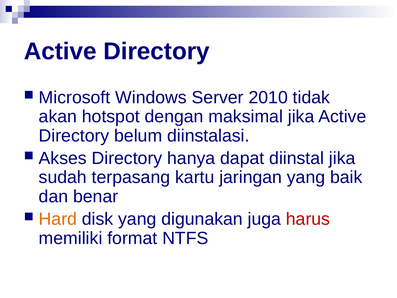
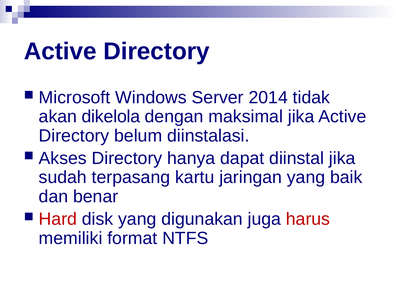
2010: 2010 -> 2014
hotspot: hotspot -> dikelola
Hard colour: orange -> red
